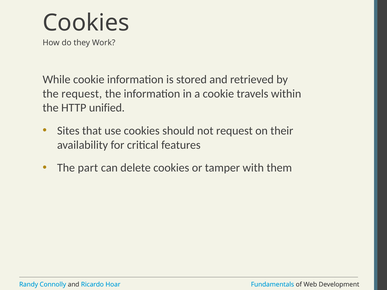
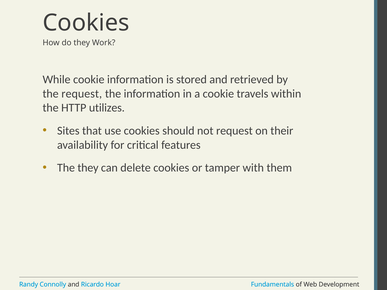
unified: unified -> utilizes
The part: part -> they
